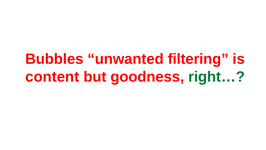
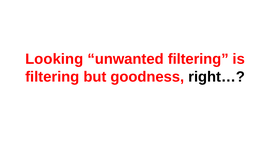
Bubbles: Bubbles -> Looking
content at (52, 77): content -> filtering
right… colour: green -> black
